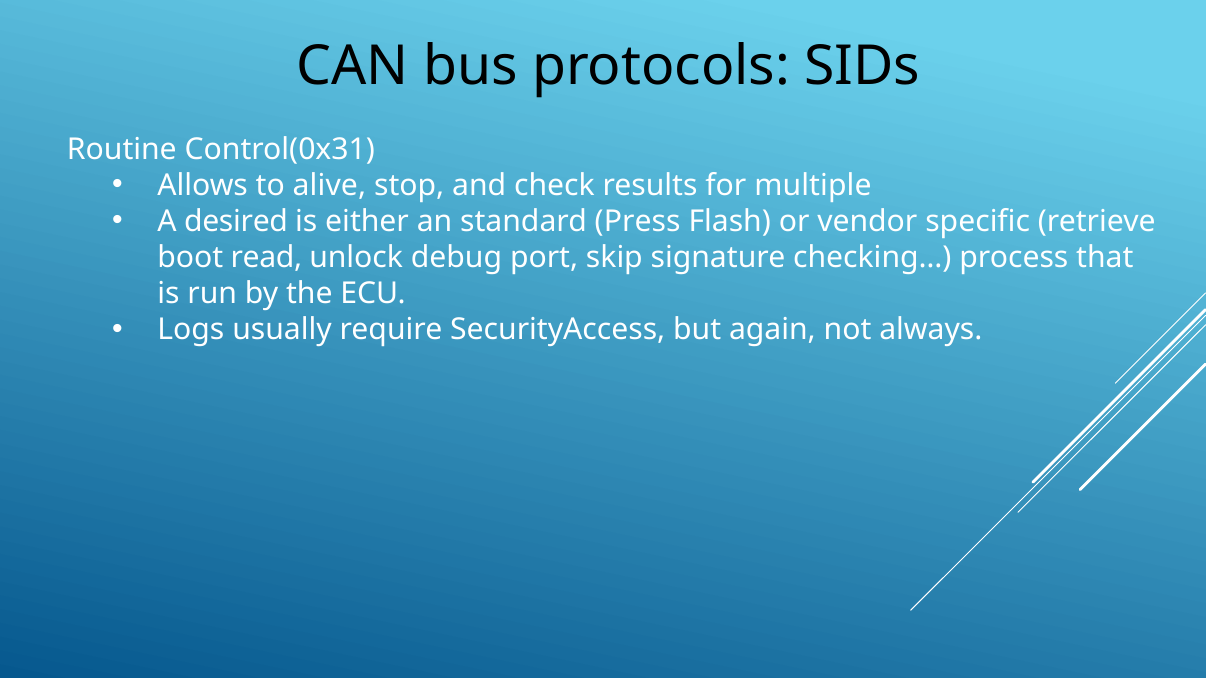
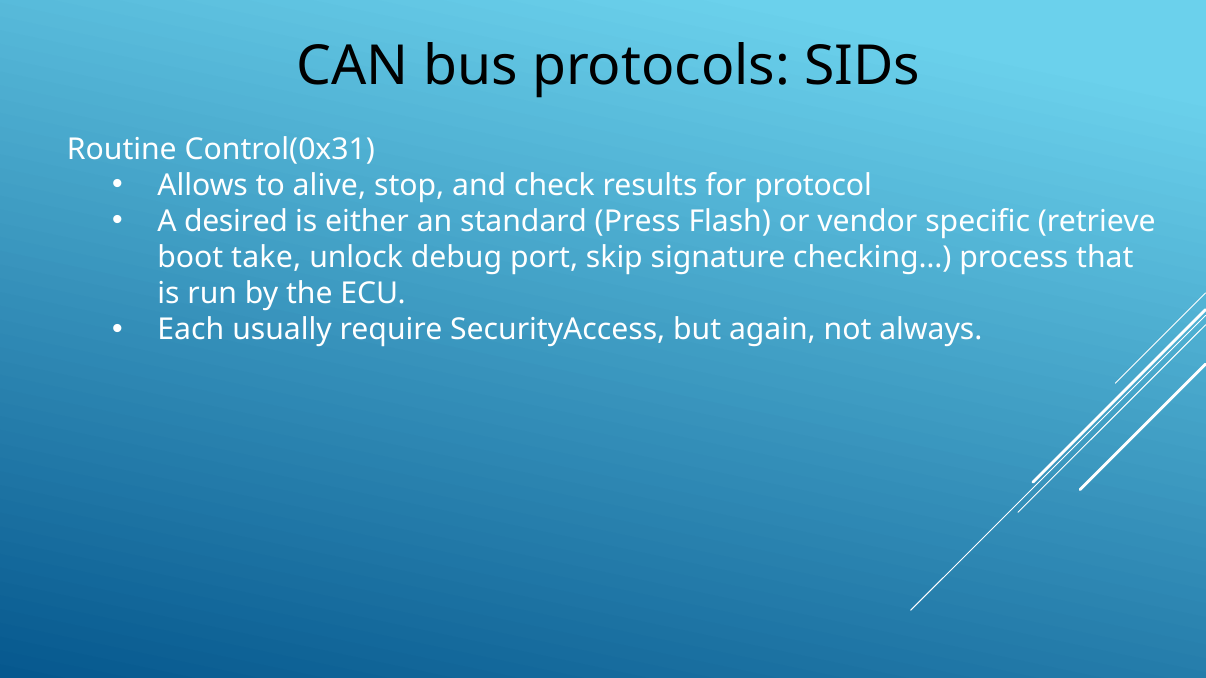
multiple: multiple -> protocol
read: read -> take
Logs: Logs -> Each
